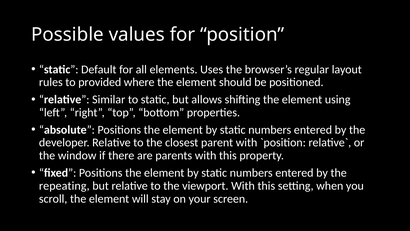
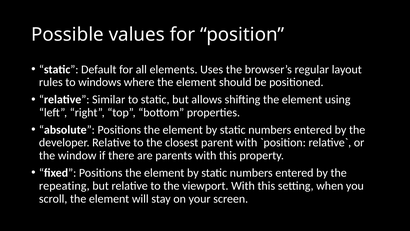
provided: provided -> windows
